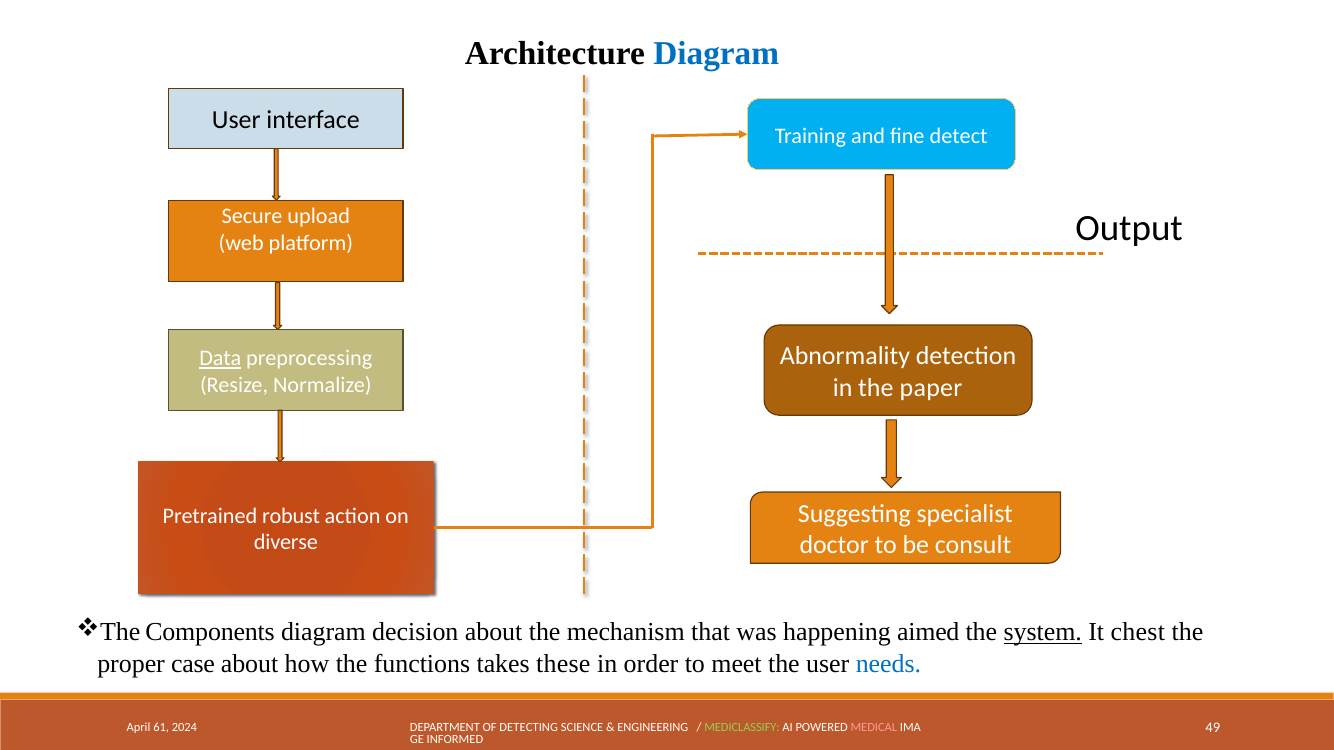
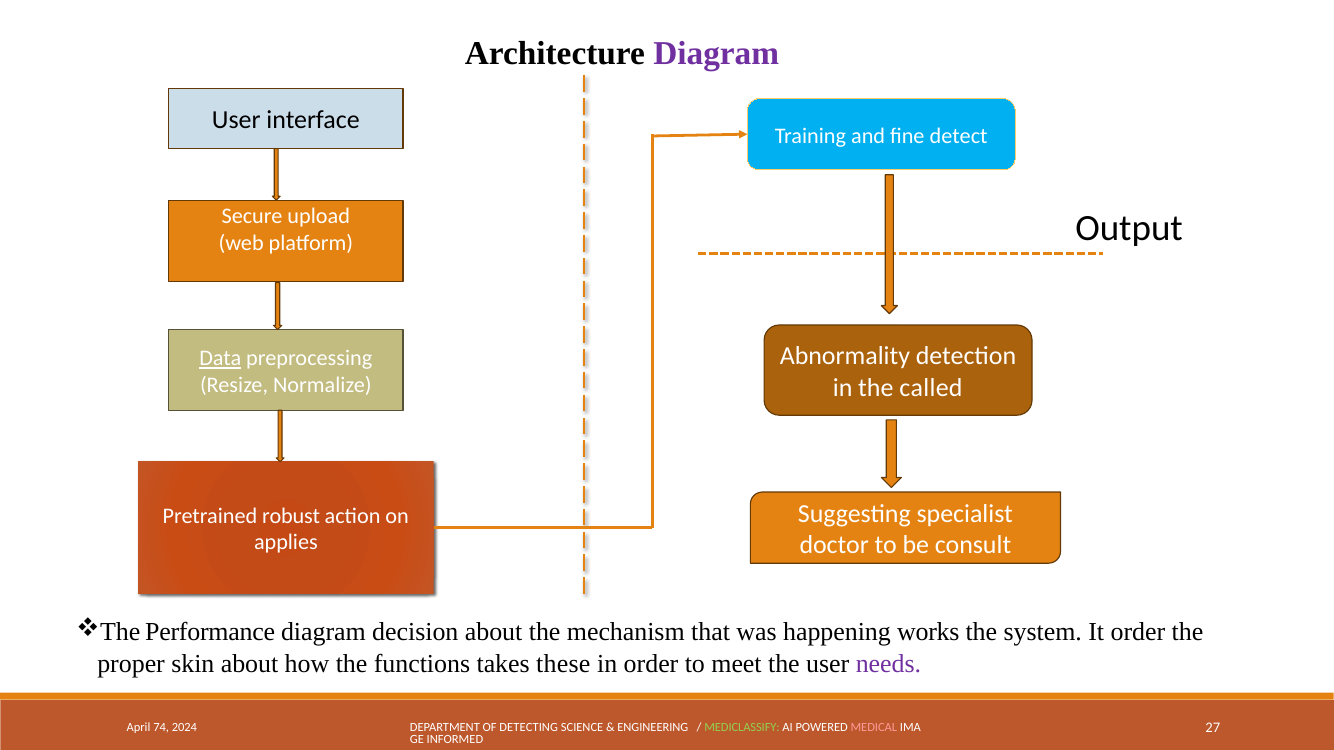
Diagram at (716, 54) colour: blue -> purple
paper: paper -> called
diverse: diverse -> applies
Components: Components -> Performance
aimed: aimed -> works
system underline: present -> none
It chest: chest -> order
case: case -> skin
needs colour: blue -> purple
61: 61 -> 74
49: 49 -> 27
